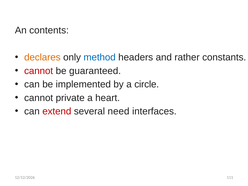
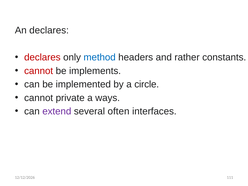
An contents: contents -> declares
declares at (42, 57) colour: orange -> red
guaranteed: guaranteed -> implements
heart: heart -> ways
extend colour: red -> purple
need: need -> often
